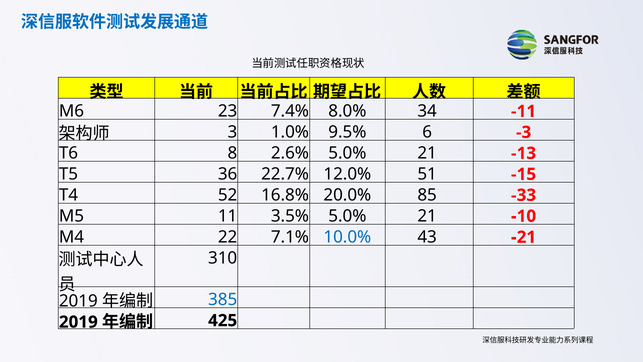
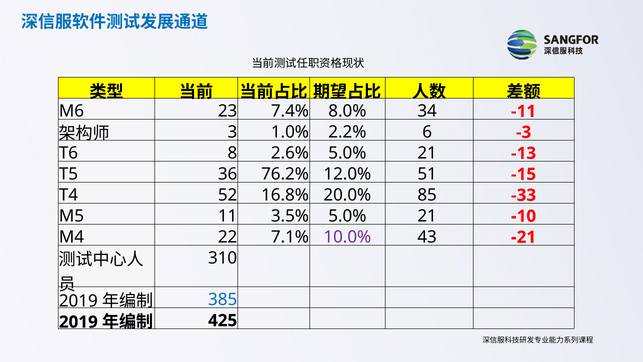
9.5%: 9.5% -> 2.2%
22.7%: 22.7% -> 76.2%
10.0% colour: blue -> purple
